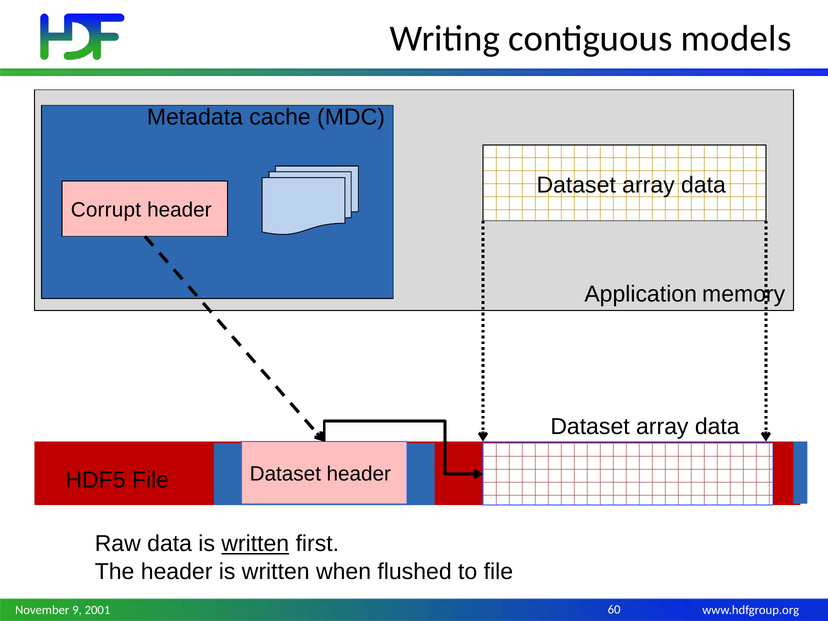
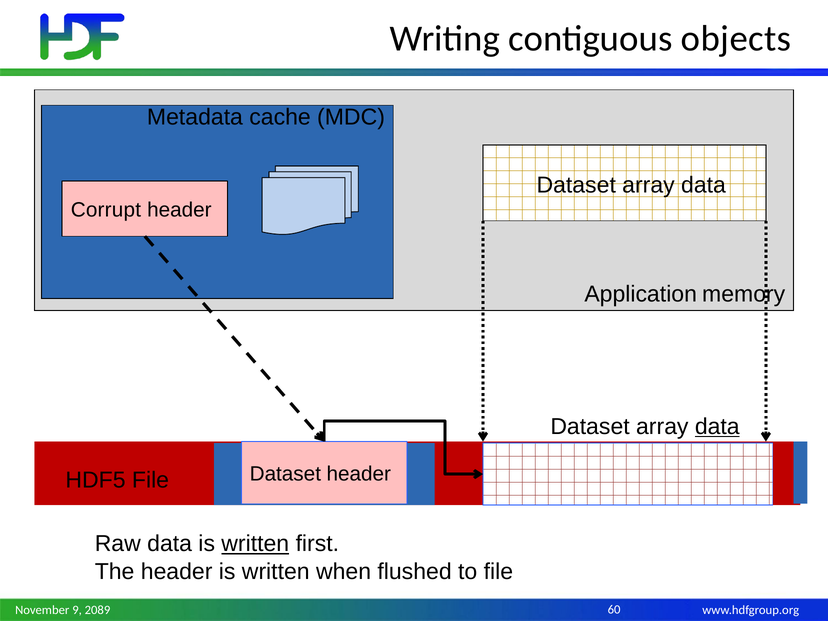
models: models -> objects
data at (717, 427) underline: none -> present
2001: 2001 -> 2089
